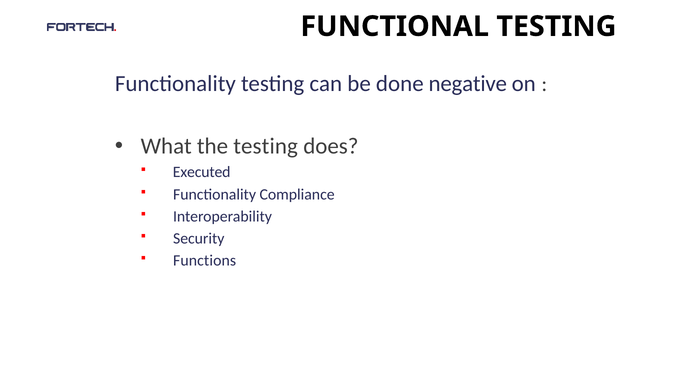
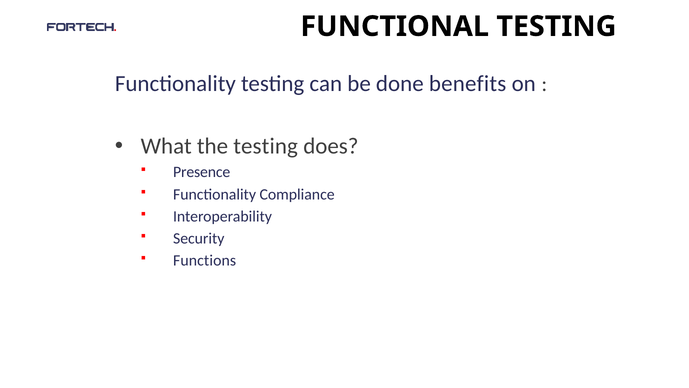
negative: negative -> benefits
Executed: Executed -> Presence
